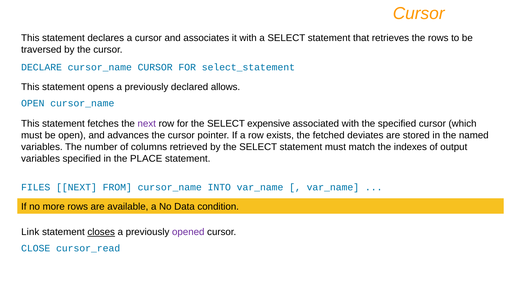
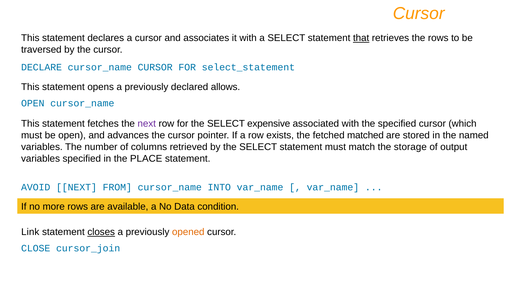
that underline: none -> present
deviates: deviates -> matched
indexes: indexes -> storage
FILES: FILES -> AVOID
opened colour: purple -> orange
cursor_read: cursor_read -> cursor_join
